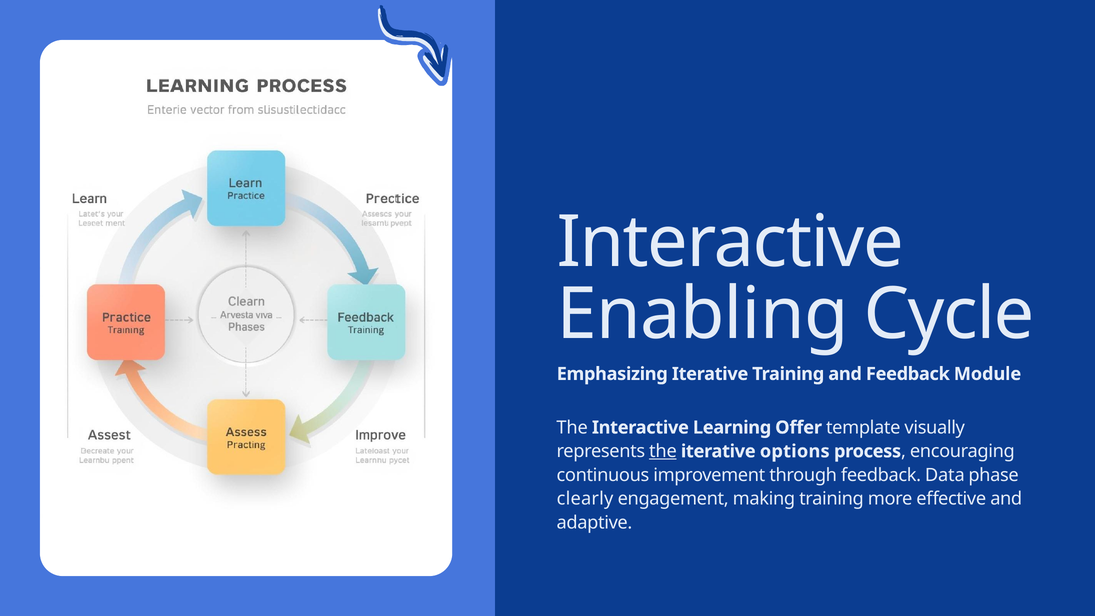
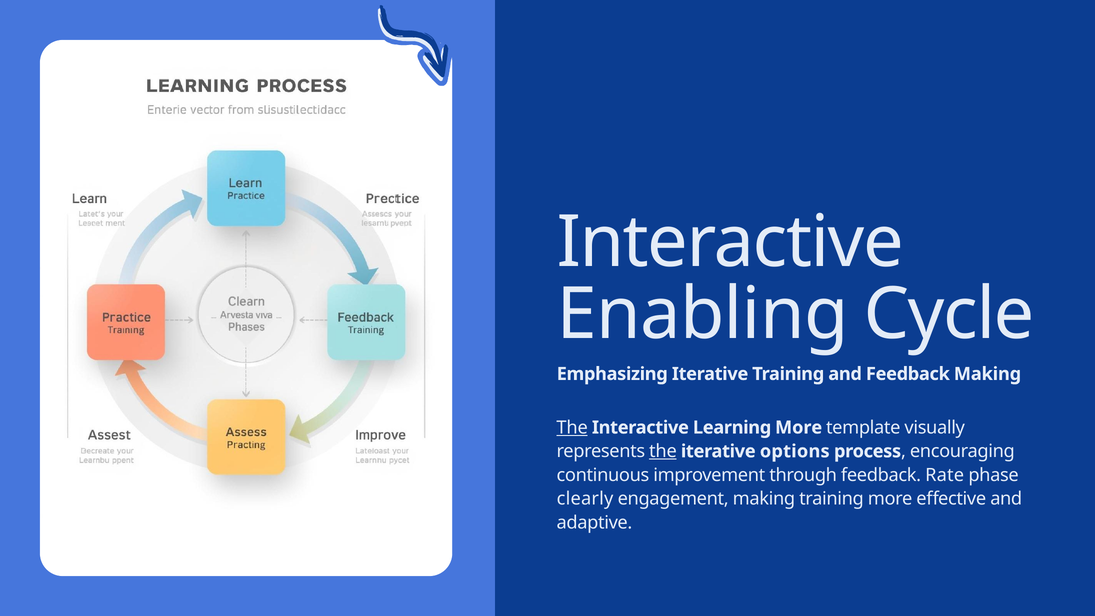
Feedback Module: Module -> Making
The at (572, 428) underline: none -> present
Learning Offer: Offer -> More
Data: Data -> Rate
